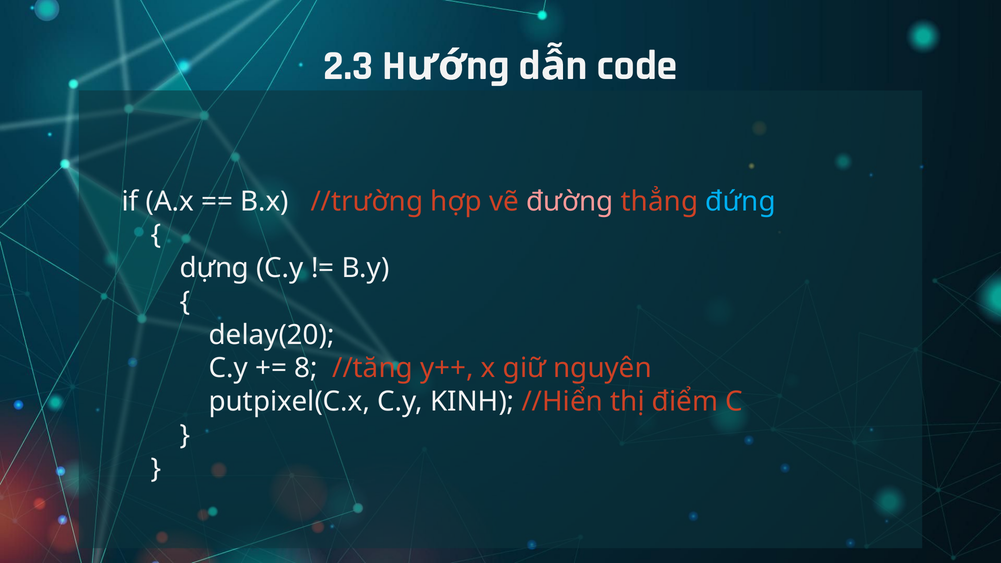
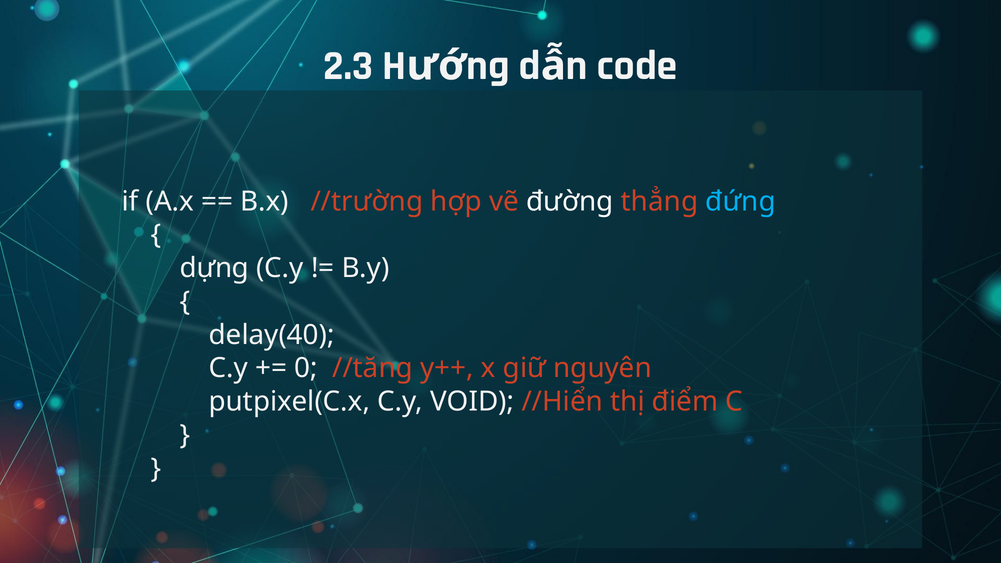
đường colour: pink -> white
delay(20: delay(20 -> delay(40
8: 8 -> 0
KINH: KINH -> VOID
